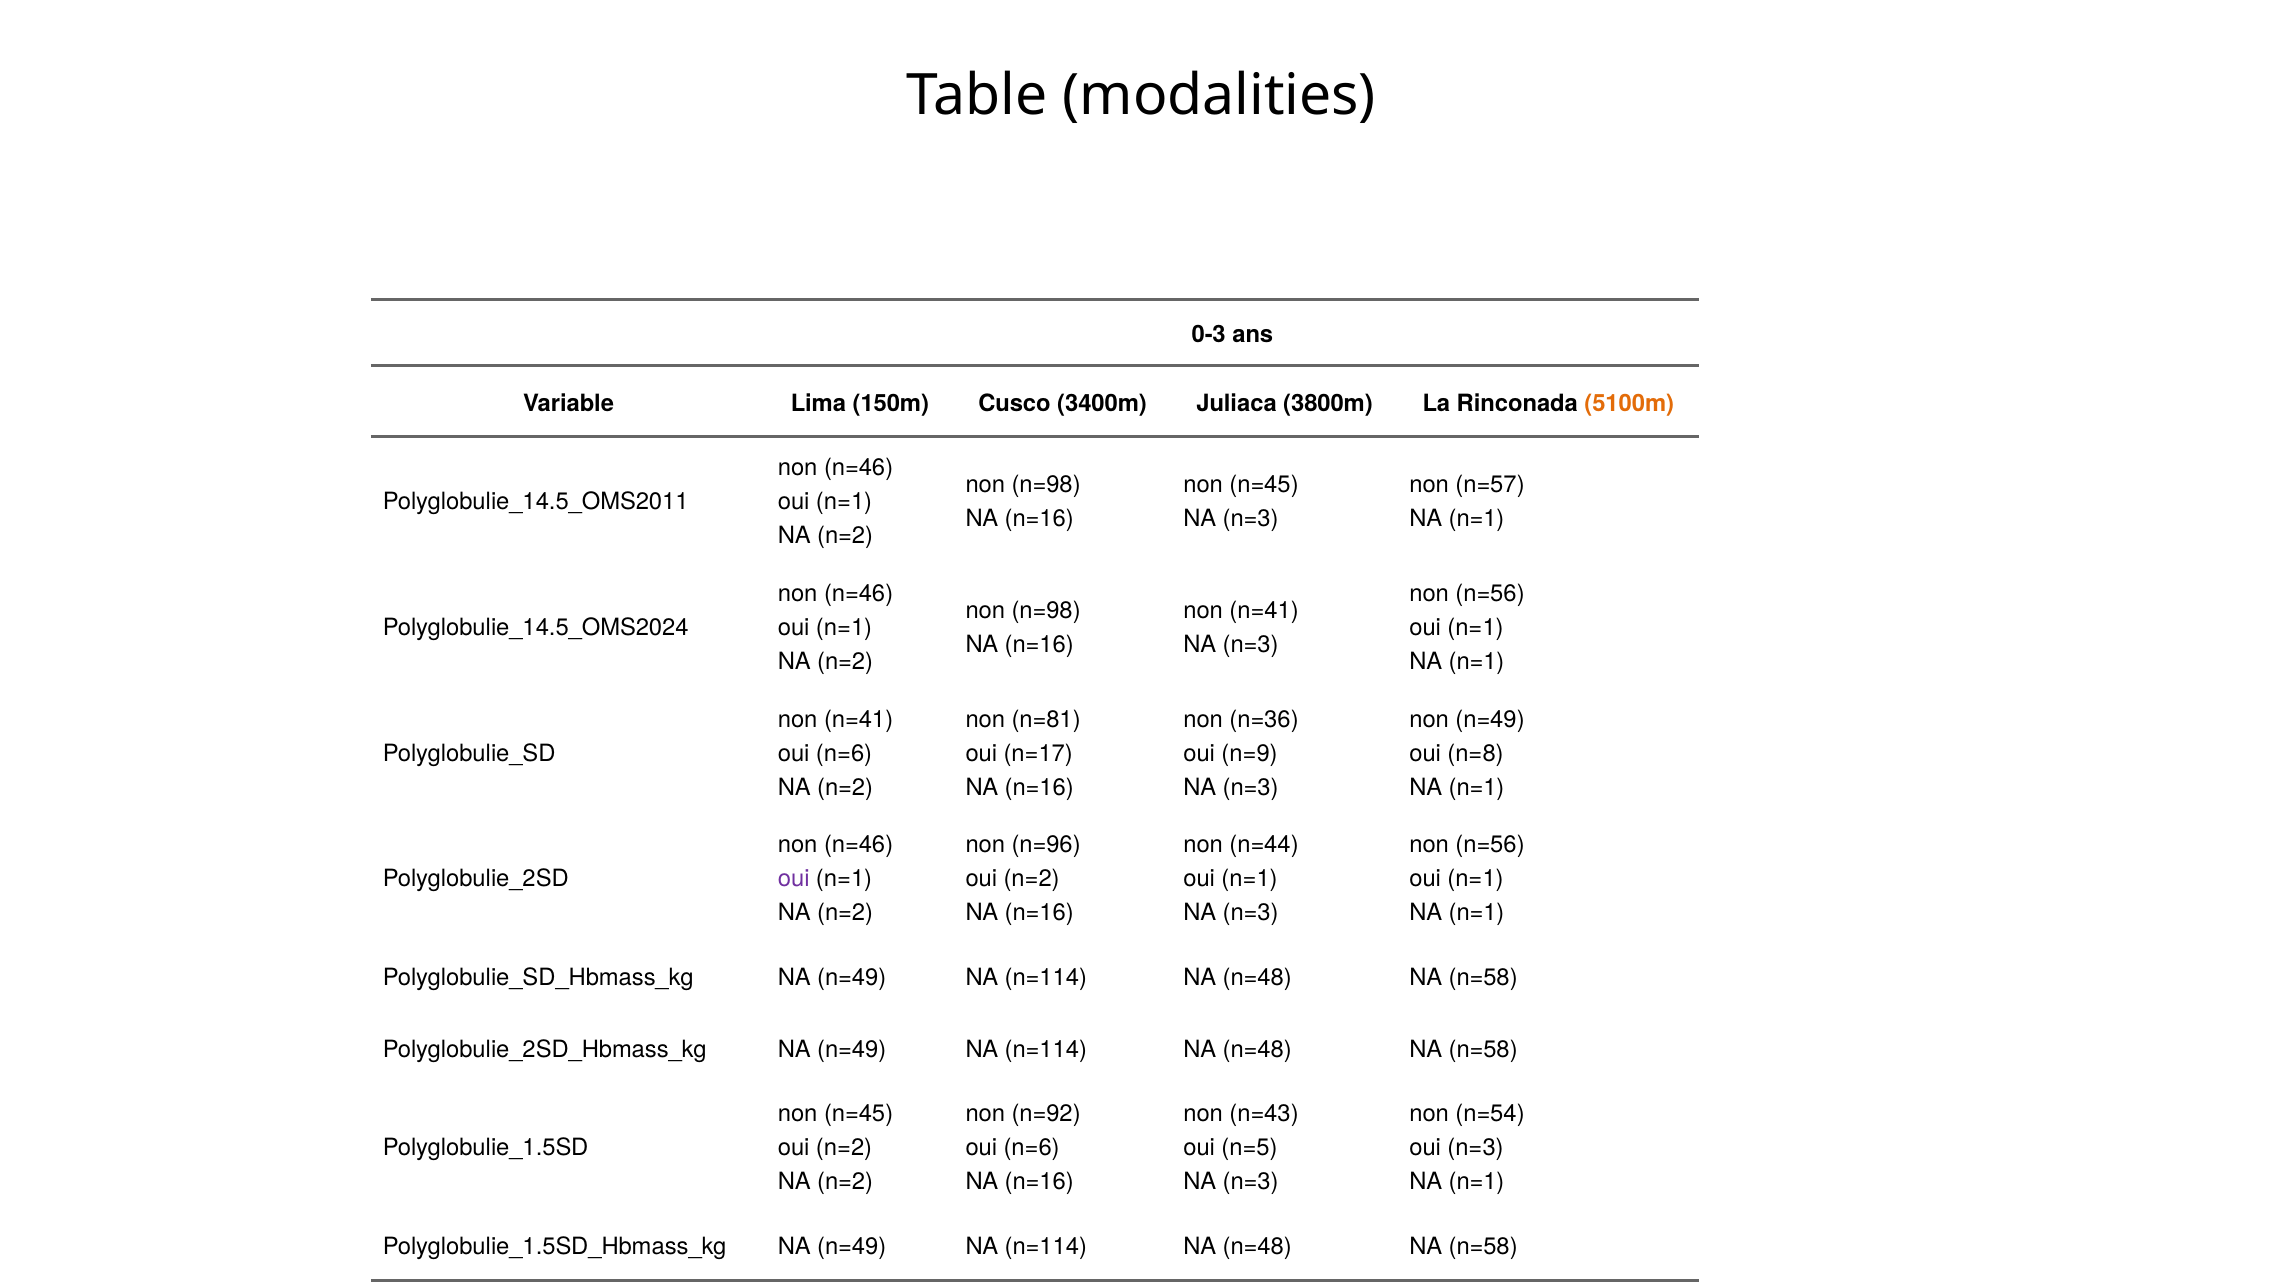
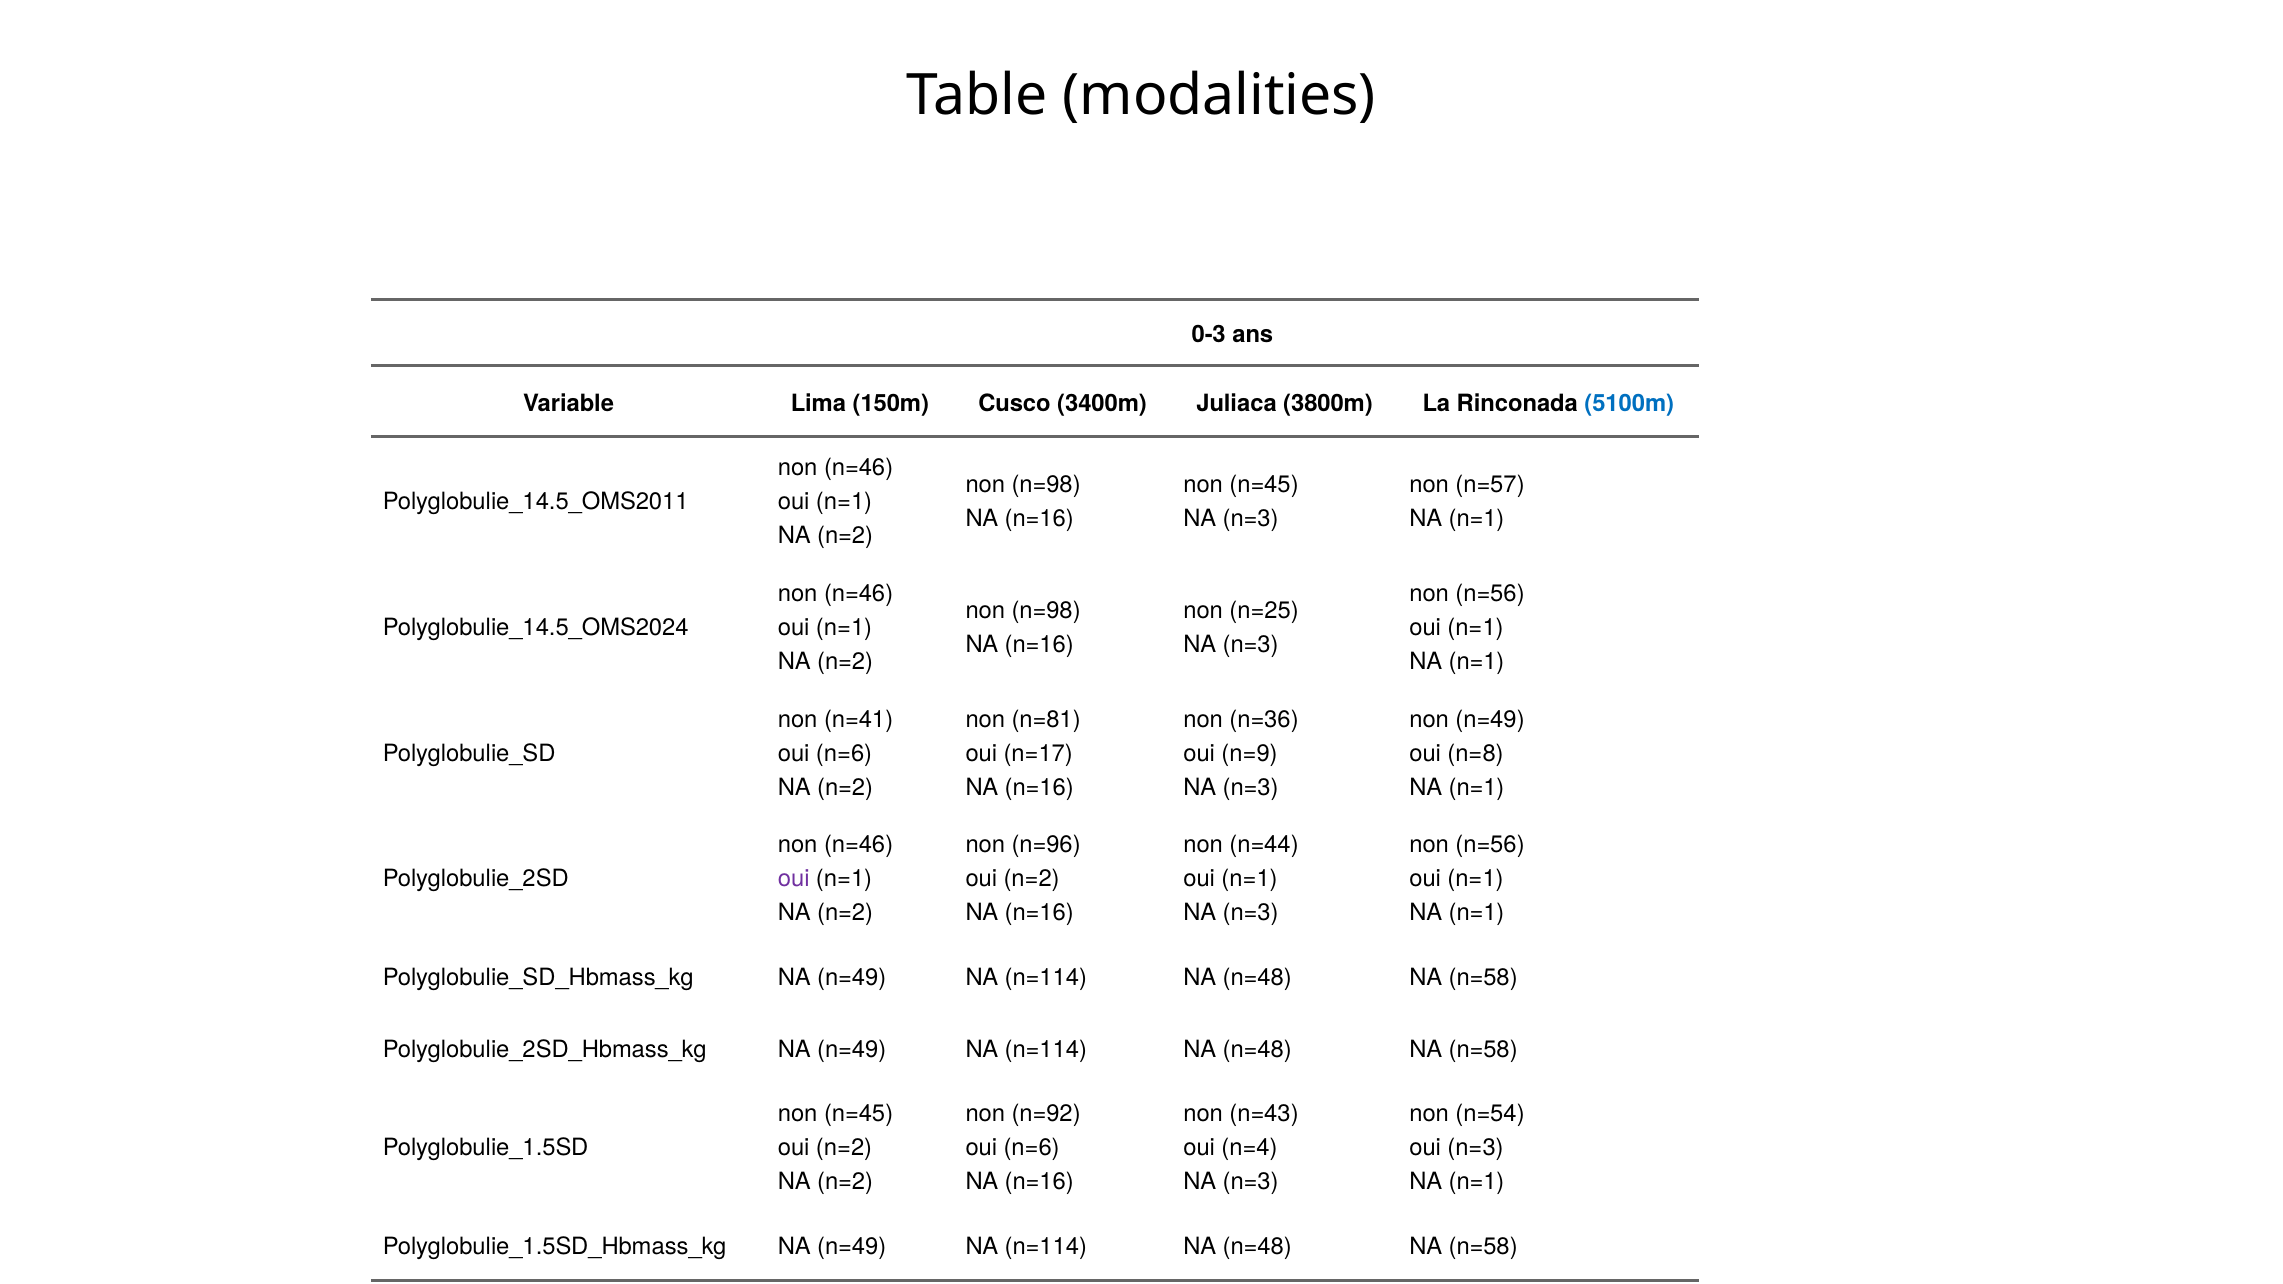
5100m colour: orange -> blue
n=41 at (1264, 611): n=41 -> n=25
n=5: n=5 -> n=4
